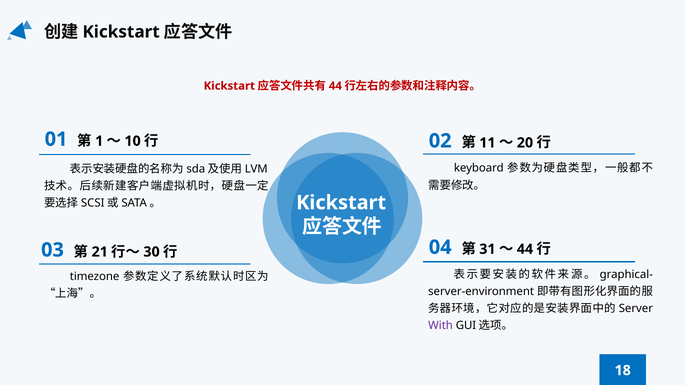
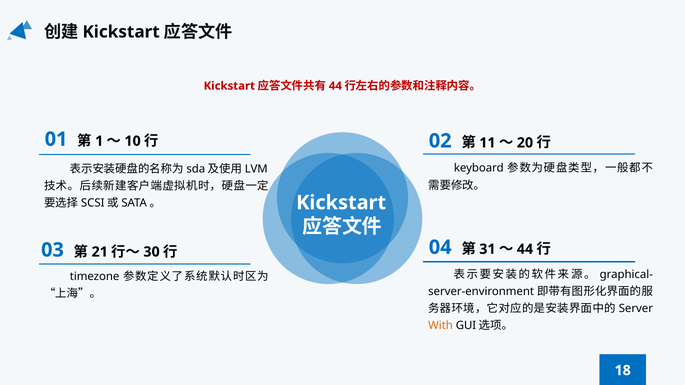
With colour: purple -> orange
